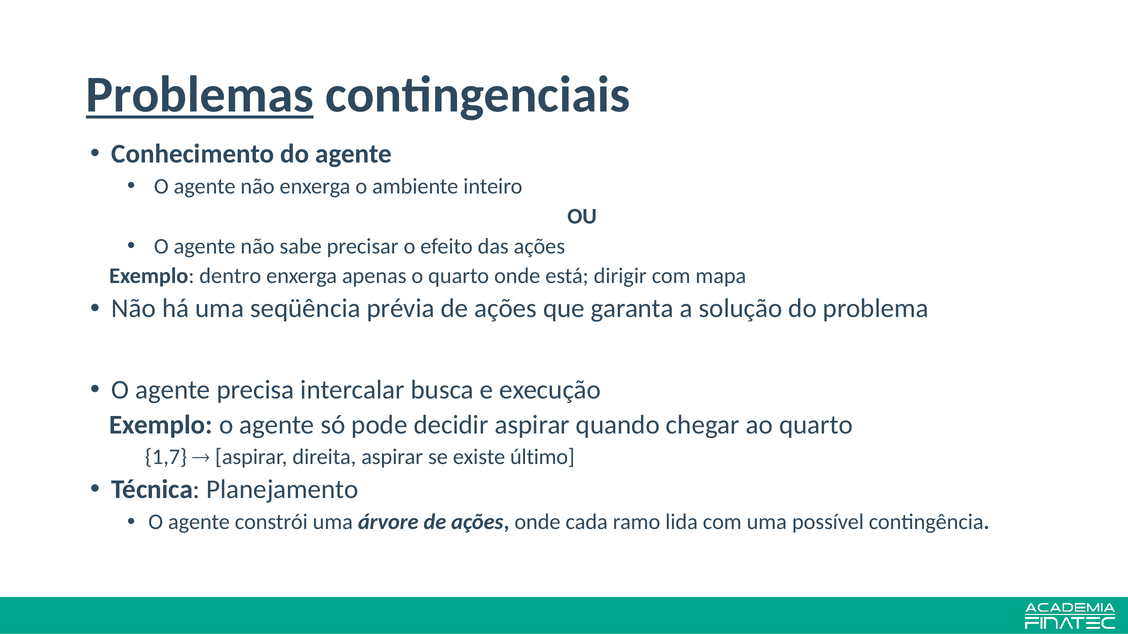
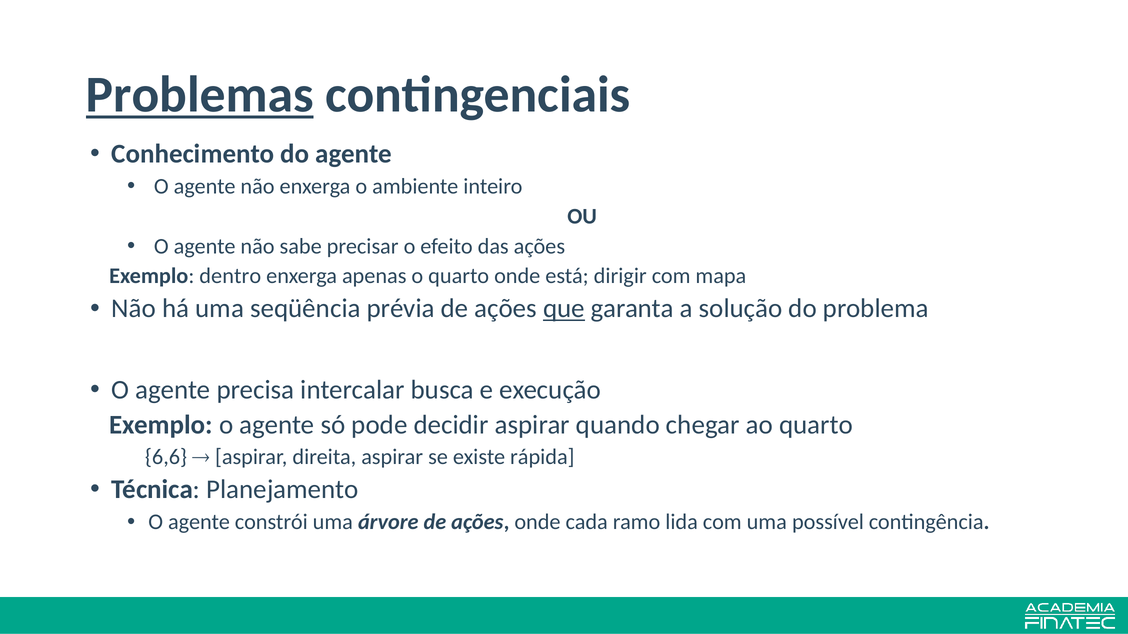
que underline: none -> present
1,7: 1,7 -> 6,6
último: último -> rápida
